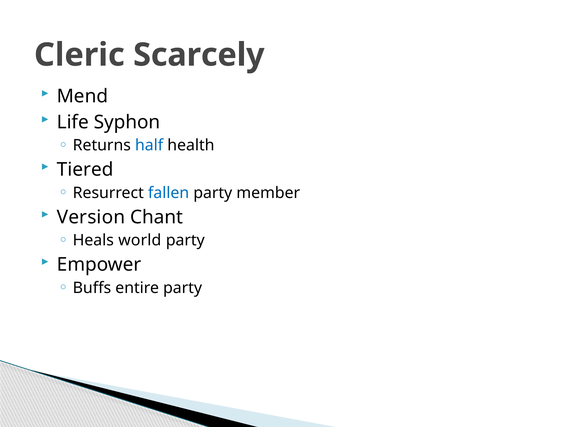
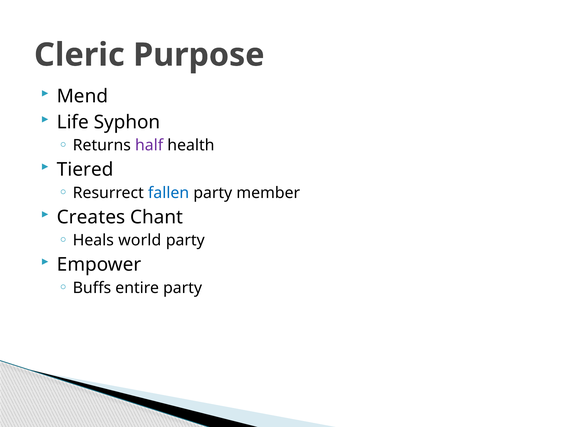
Scarcely: Scarcely -> Purpose
half colour: blue -> purple
Version: Version -> Creates
